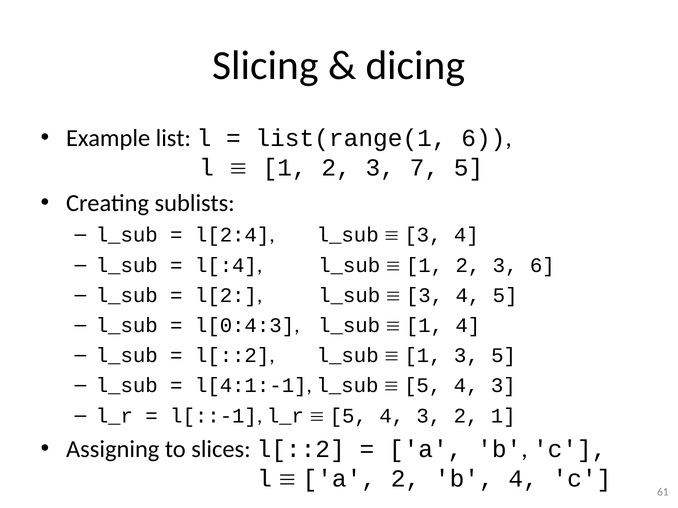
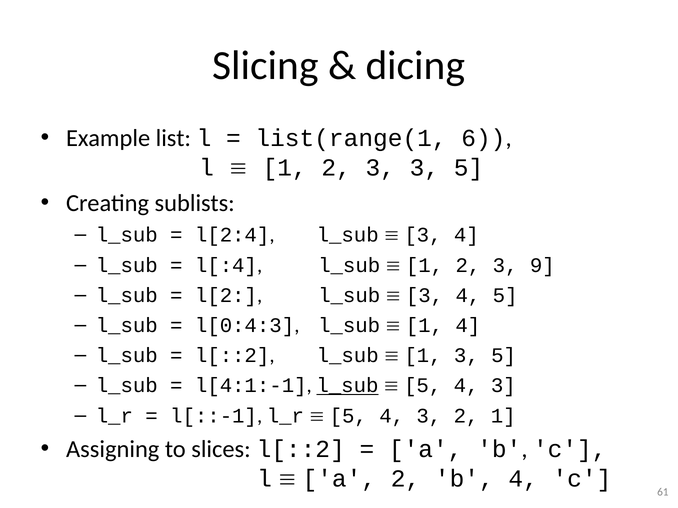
3 7: 7 -> 3
3 6: 6 -> 9
l_sub at (347, 386) underline: none -> present
